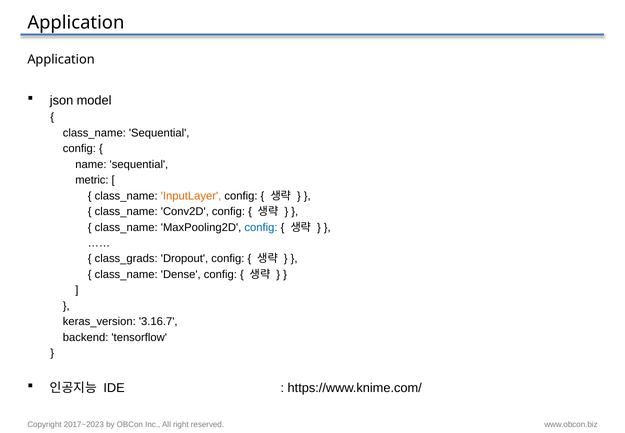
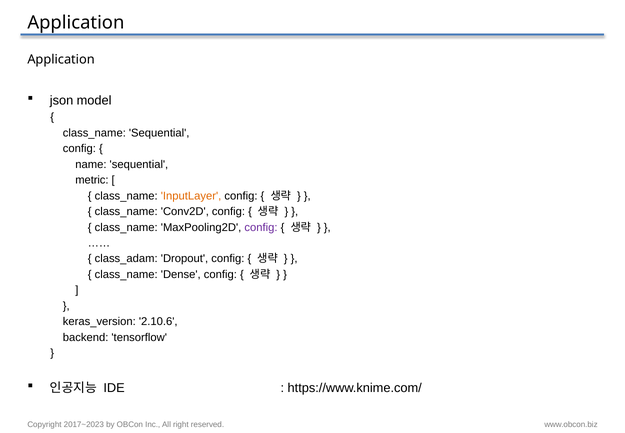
config at (261, 227) colour: blue -> purple
class_grads: class_grads -> class_adam
3.16.7: 3.16.7 -> 2.10.6
